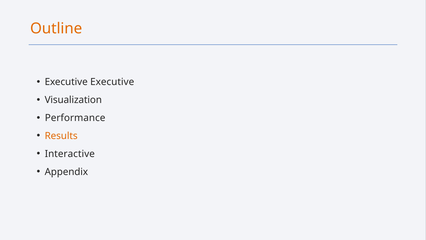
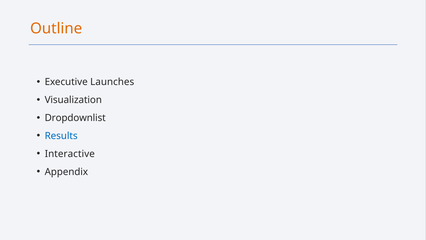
Executive Executive: Executive -> Launches
Performance: Performance -> Dropdownlist
Results colour: orange -> blue
